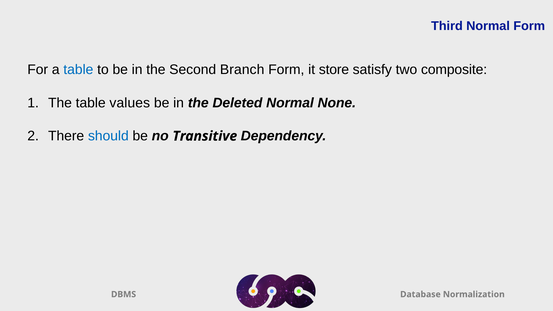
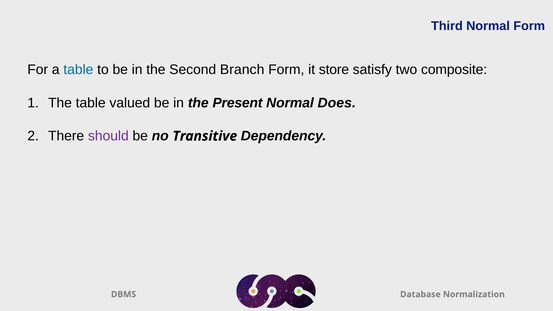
values: values -> valued
Deleted: Deleted -> Present
None: None -> Does
should colour: blue -> purple
